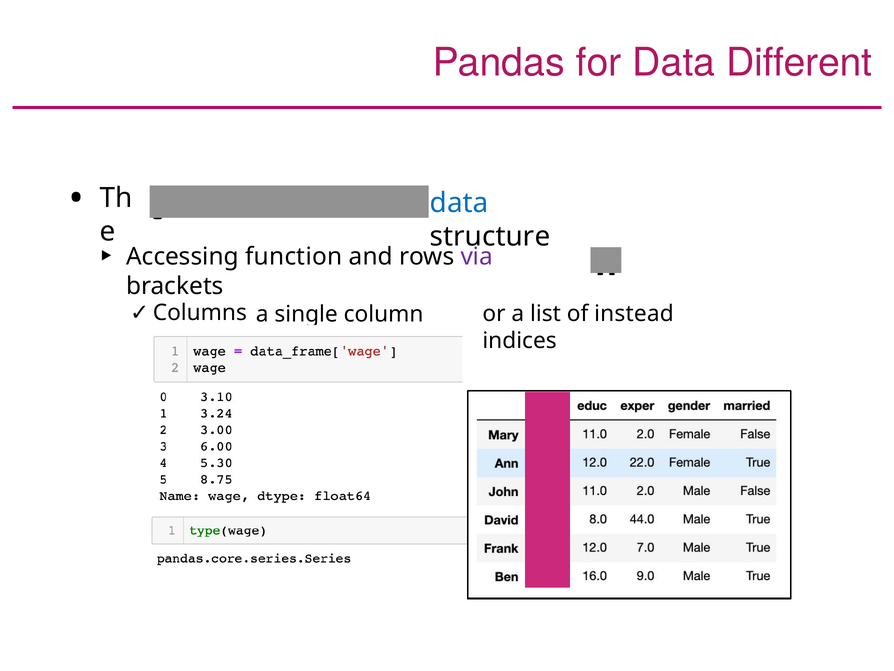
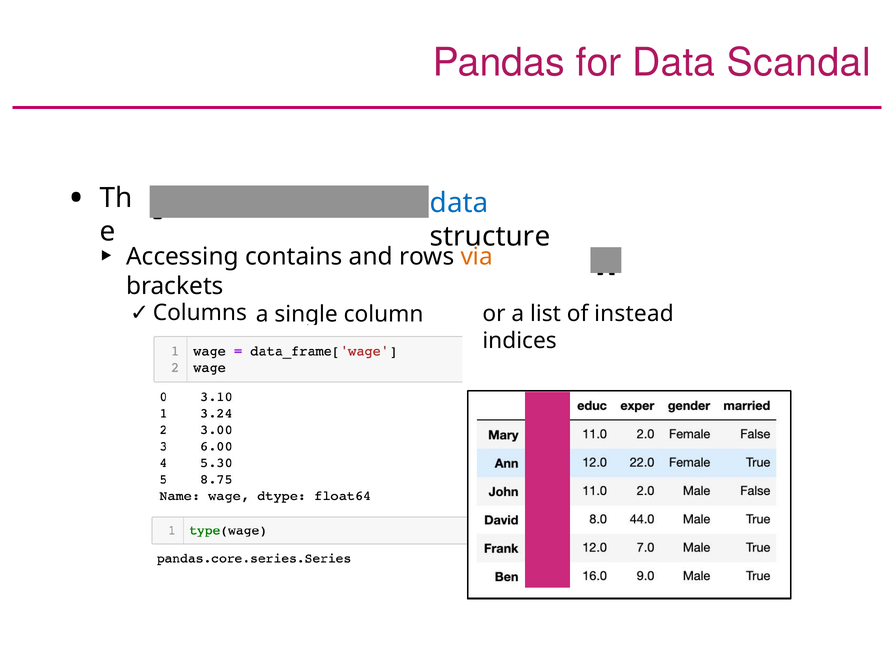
Different: Different -> Scandal
function: function -> contains
via colour: purple -> orange
